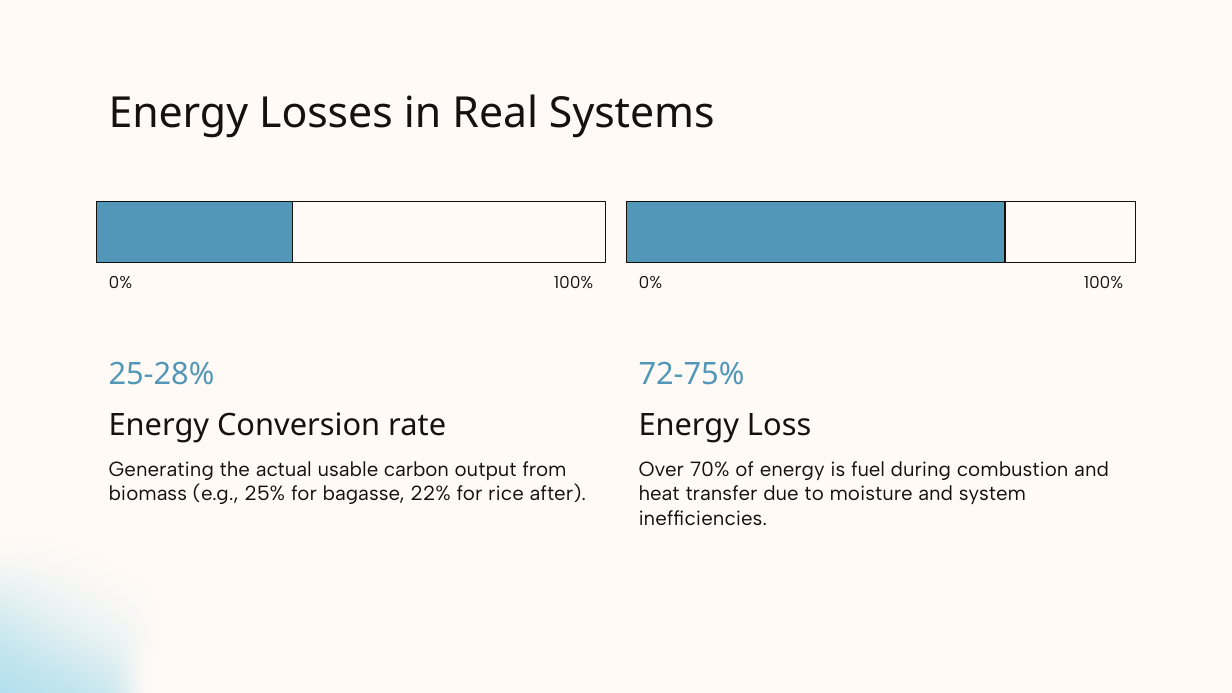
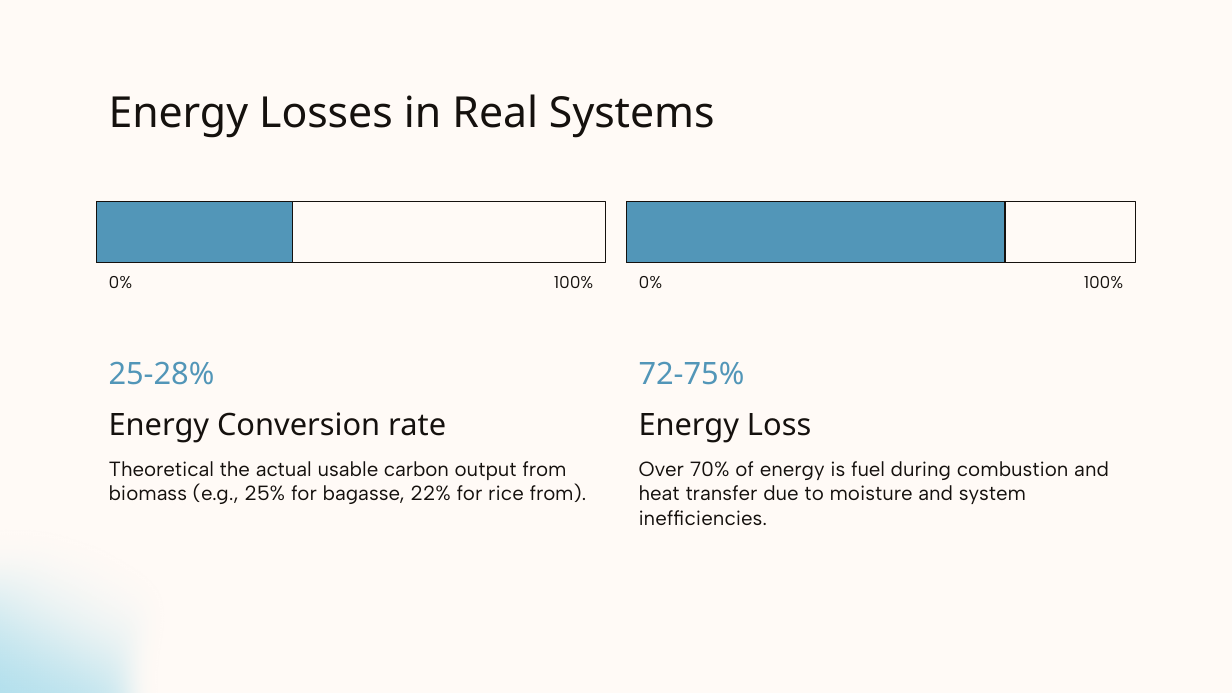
Generating: Generating -> Theoretical
rice after: after -> from
